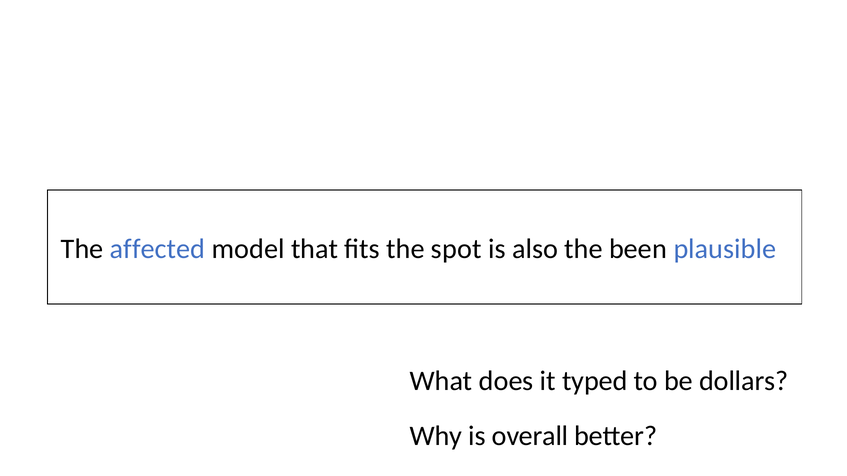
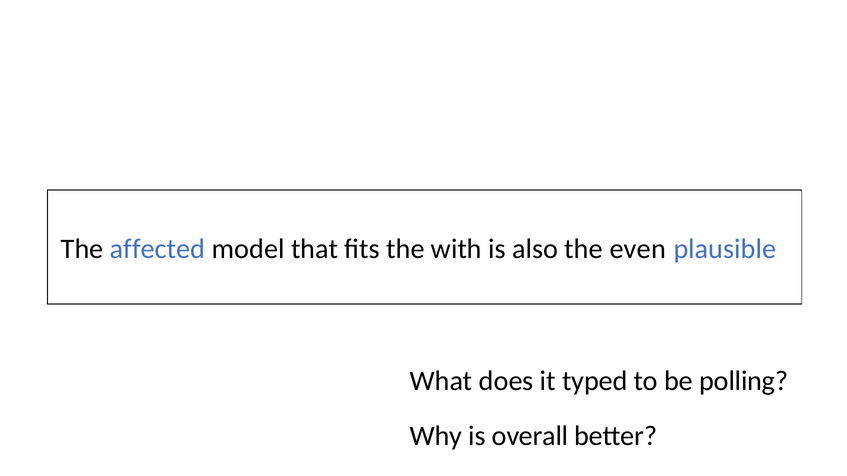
spot: spot -> with
been: been -> even
dollars: dollars -> polling
